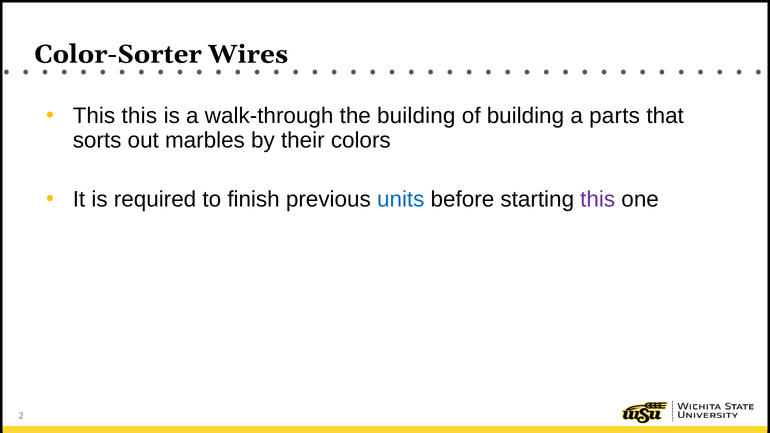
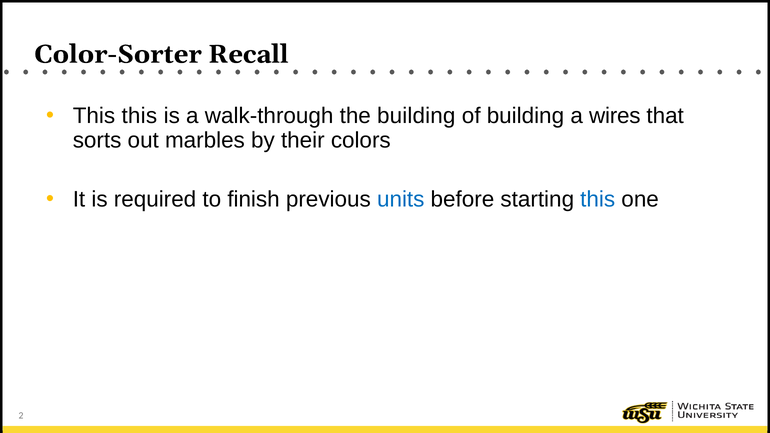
Wires: Wires -> Recall
parts: parts -> wires
this at (598, 199) colour: purple -> blue
